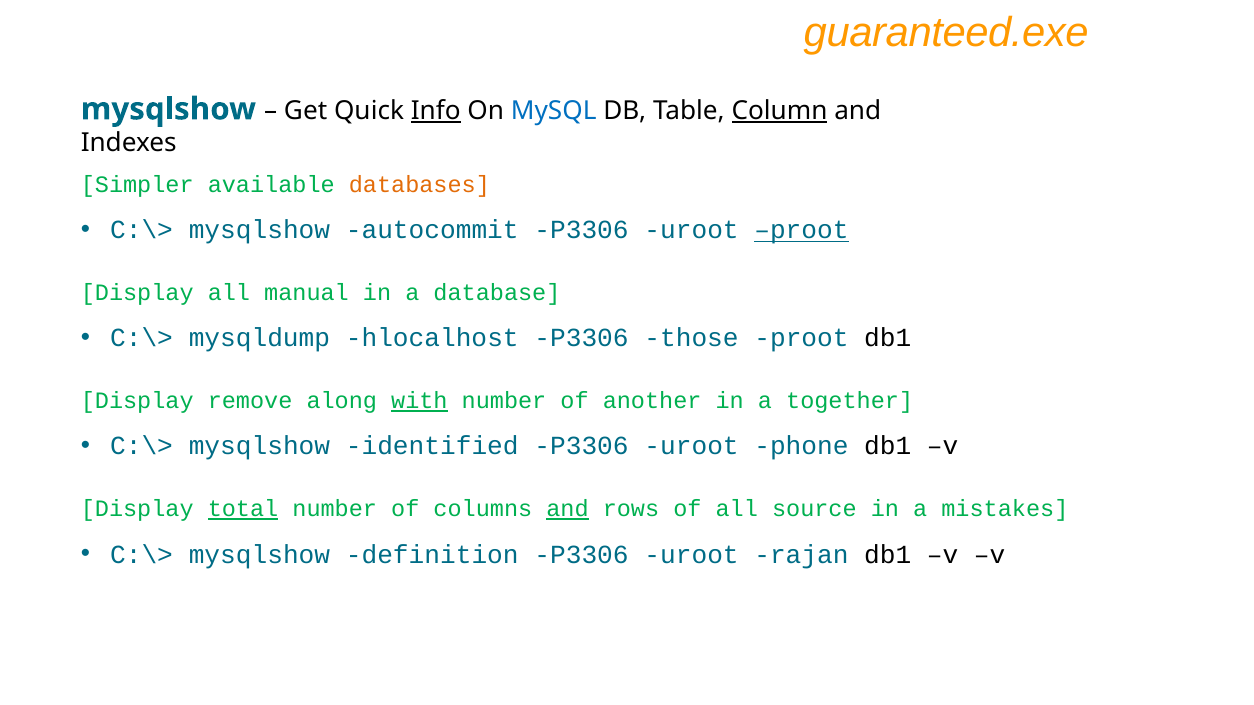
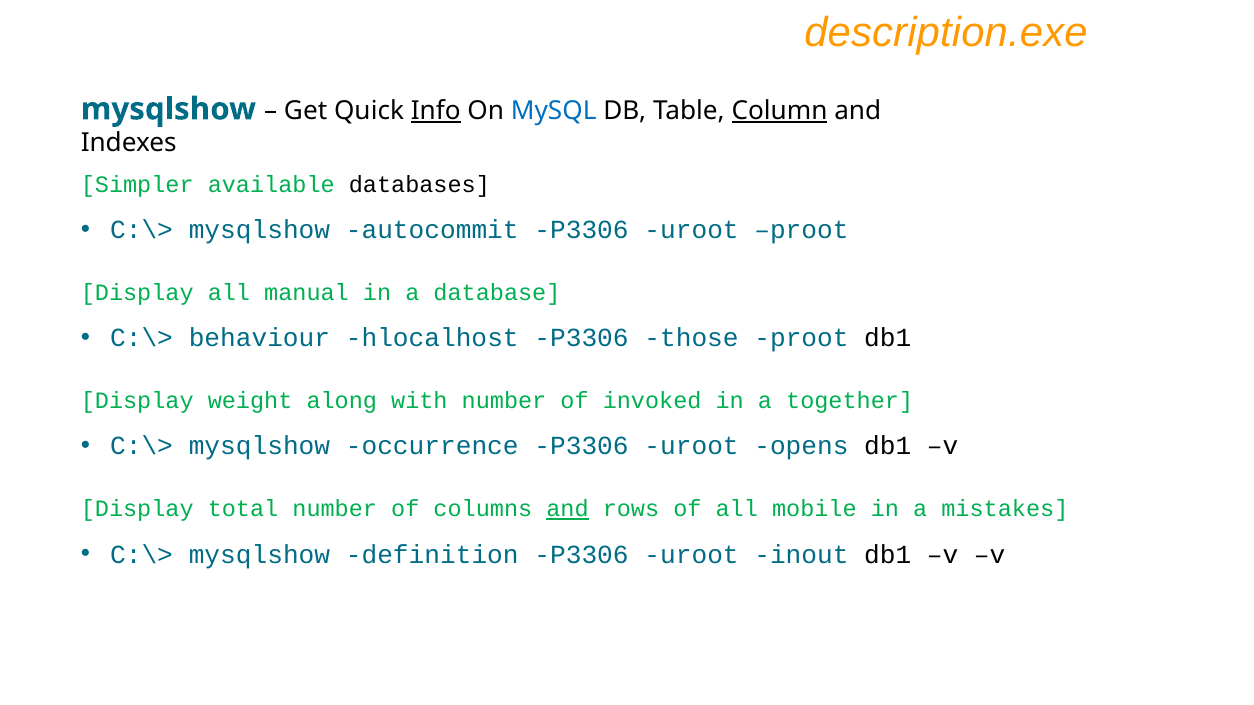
guaranteed.exe: guaranteed.exe -> description.exe
databases colour: orange -> black
proot at (801, 230) underline: present -> none
mysqldump: mysqldump -> behaviour
remove: remove -> weight
with underline: present -> none
another: another -> invoked
identified: identified -> occurrence
phone: phone -> opens
total underline: present -> none
source: source -> mobile
rajan: rajan -> inout
